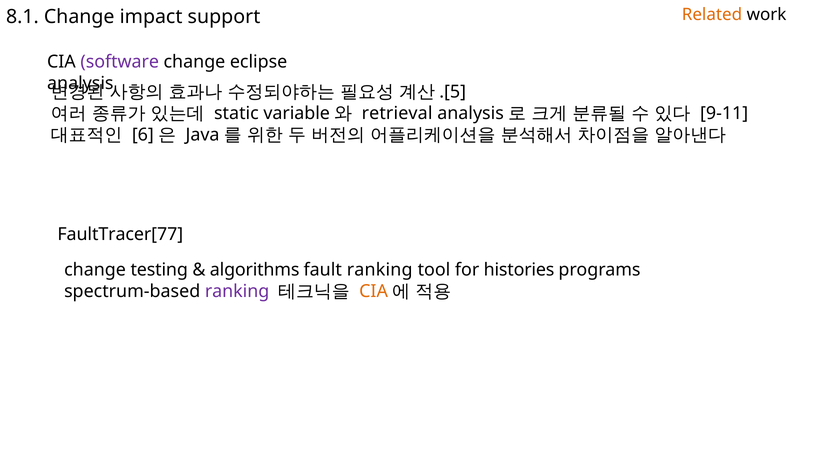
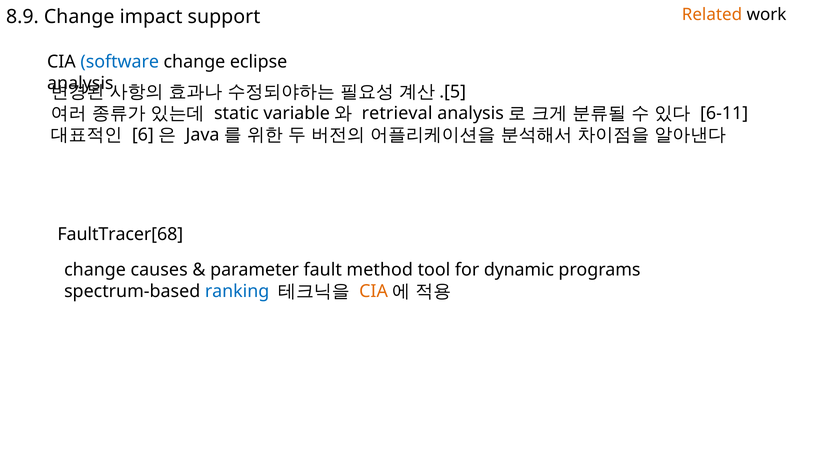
8.1: 8.1 -> 8.9
software colour: purple -> blue
9-11: 9-11 -> 6-11
FaultTracer[77: FaultTracer[77 -> FaultTracer[68
testing: testing -> causes
algorithms: algorithms -> parameter
fault ranking: ranking -> method
histories: histories -> dynamic
ranking at (237, 291) colour: purple -> blue
